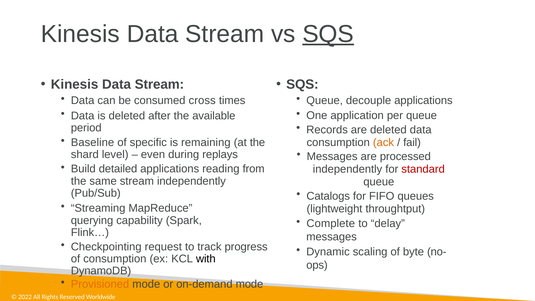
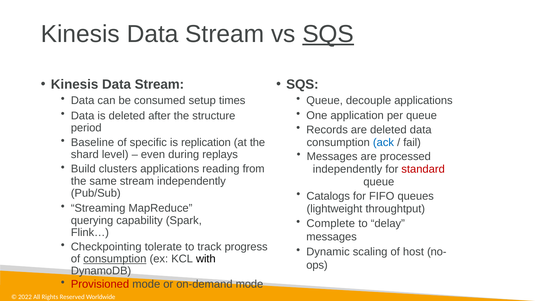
cross: cross -> setup
available: available -> structure
remaining: remaining -> replication
ack colour: orange -> blue
detailed: detailed -> clusters
request: request -> tolerate
byte: byte -> host
consumption at (115, 259) underline: none -> present
Provisioned colour: orange -> red
